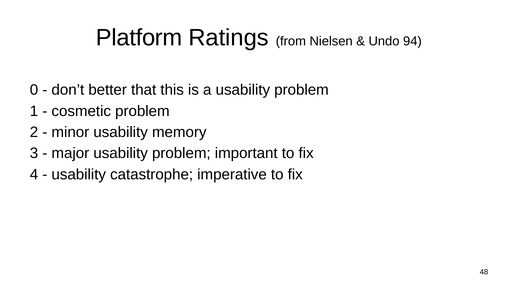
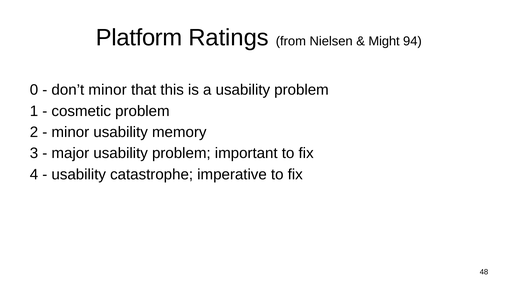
Undo: Undo -> Might
don’t better: better -> minor
